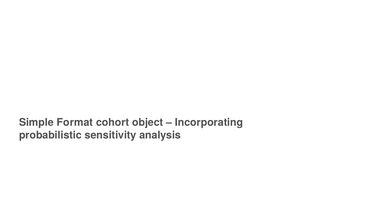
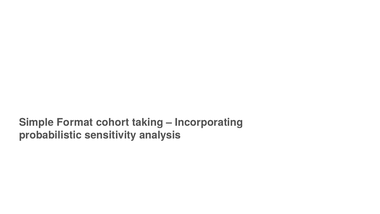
object: object -> taking
